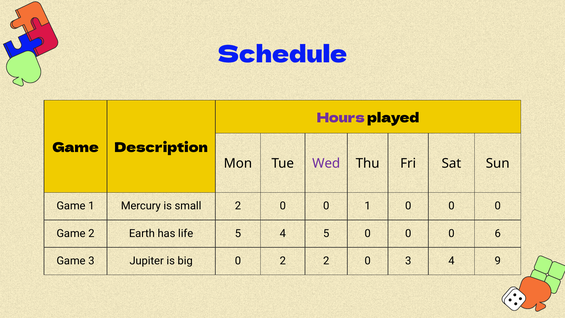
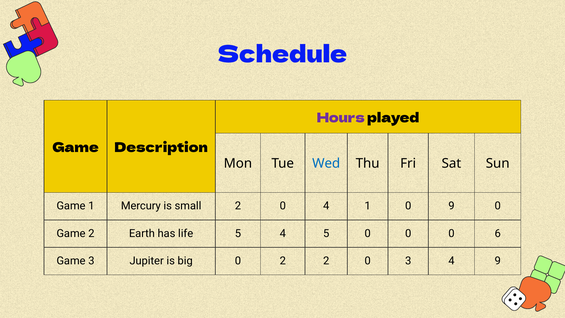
Wed colour: purple -> blue
2 0 0: 0 -> 4
1 0 0: 0 -> 9
